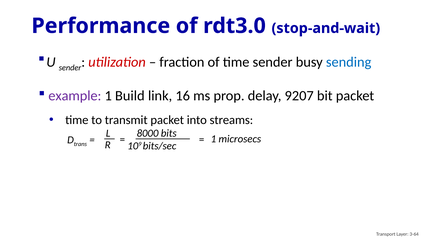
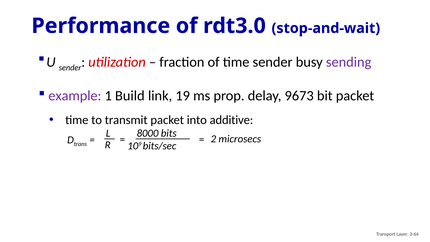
sending colour: blue -> purple
16: 16 -> 19
9207: 9207 -> 9673
streams: streams -> additive
1 at (213, 139): 1 -> 2
